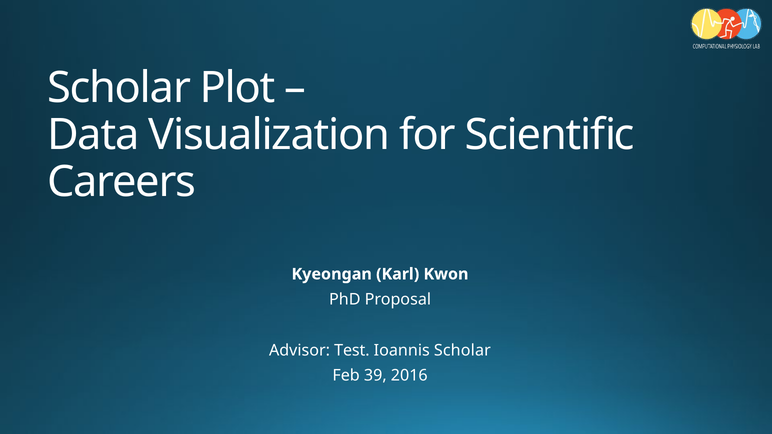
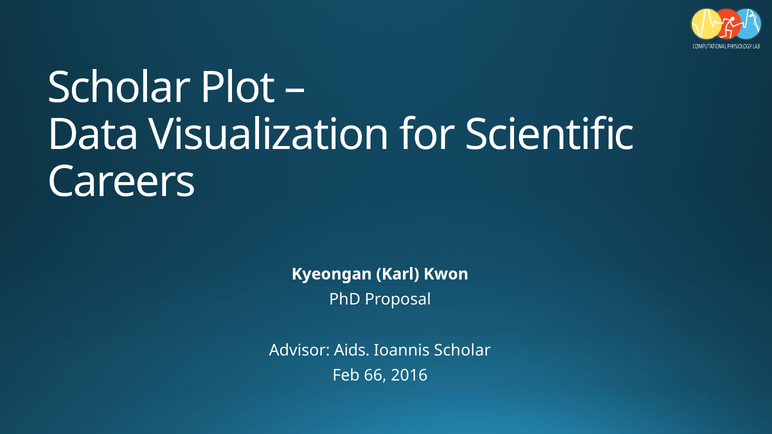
Test: Test -> Aids
39: 39 -> 66
